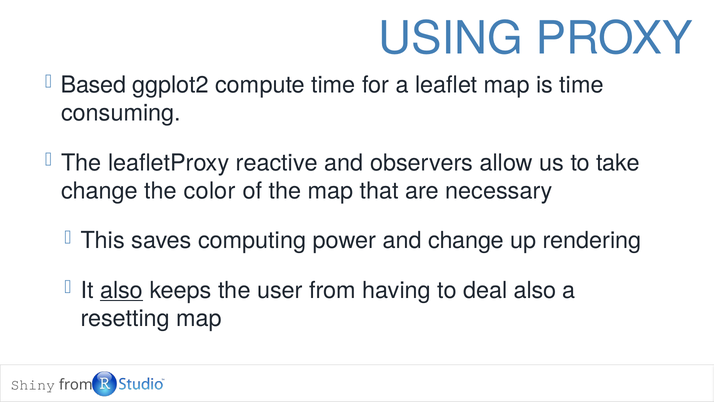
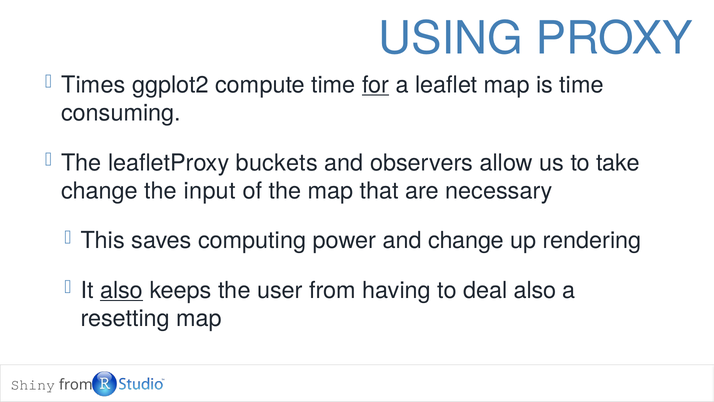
Based: Based -> Times
for underline: none -> present
reactive: reactive -> buckets
color: color -> input
